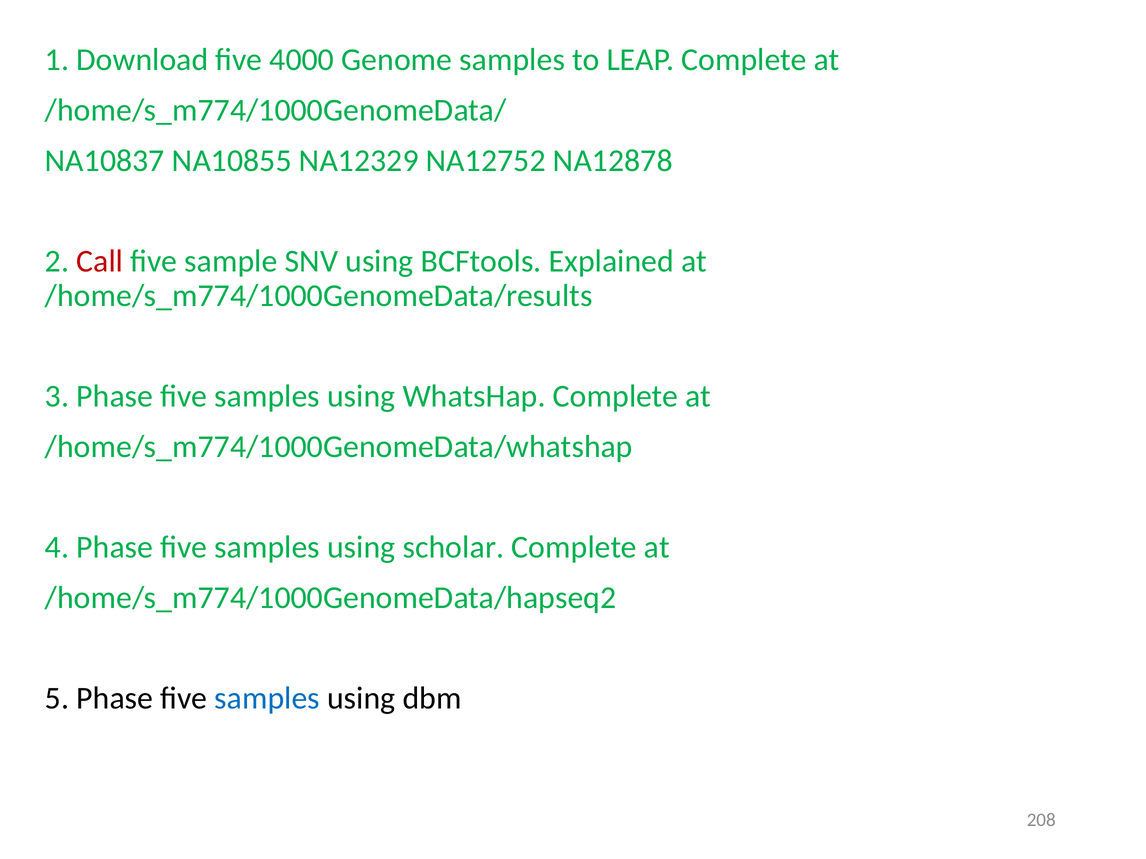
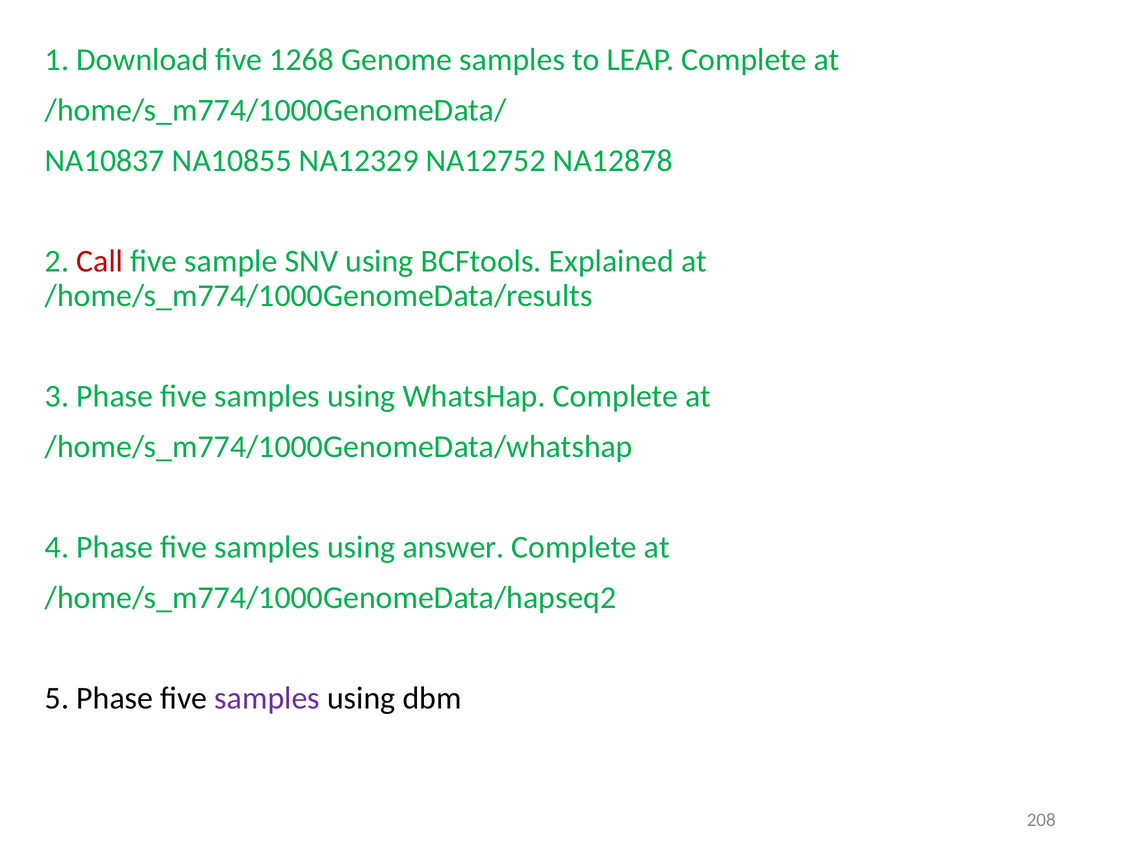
4000: 4000 -> 1268
scholar: scholar -> answer
samples at (267, 699) colour: blue -> purple
